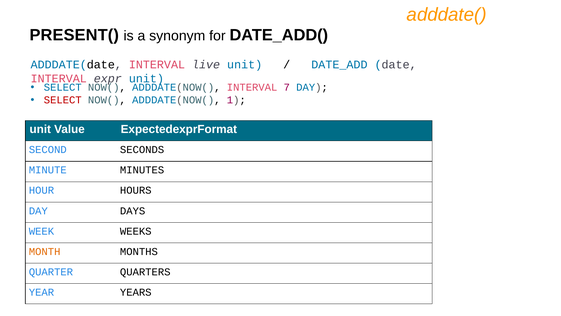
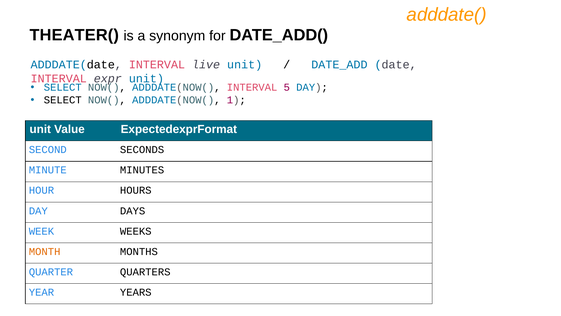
PRESENT(: PRESENT( -> THEATER(
7: 7 -> 5
SELECT at (63, 100) colour: red -> black
